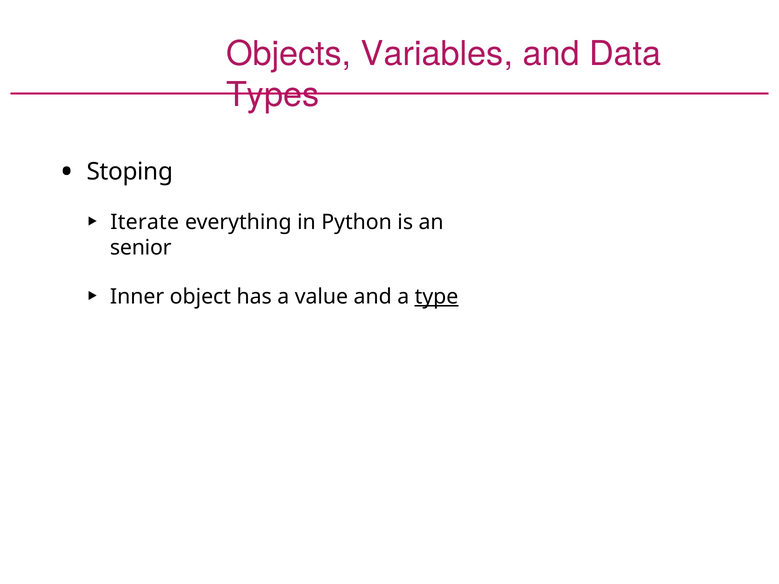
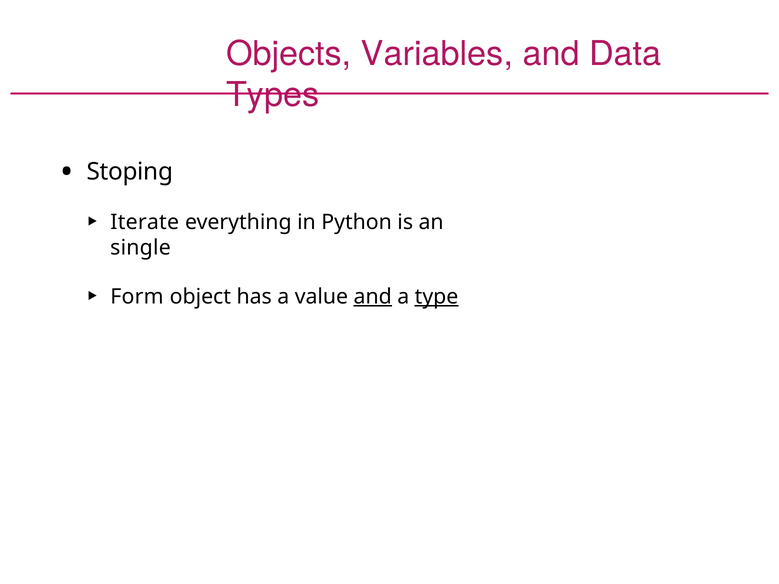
senior: senior -> single
Inner: Inner -> Form
and at (373, 297) underline: none -> present
